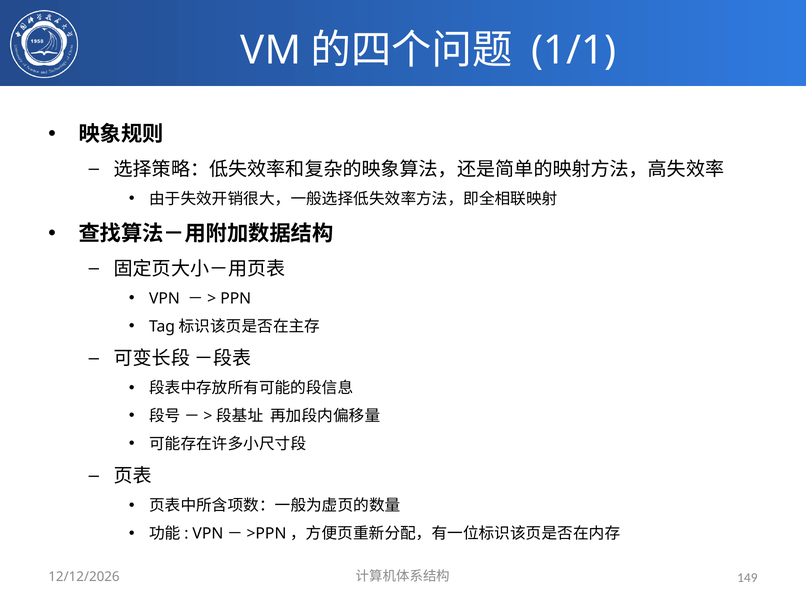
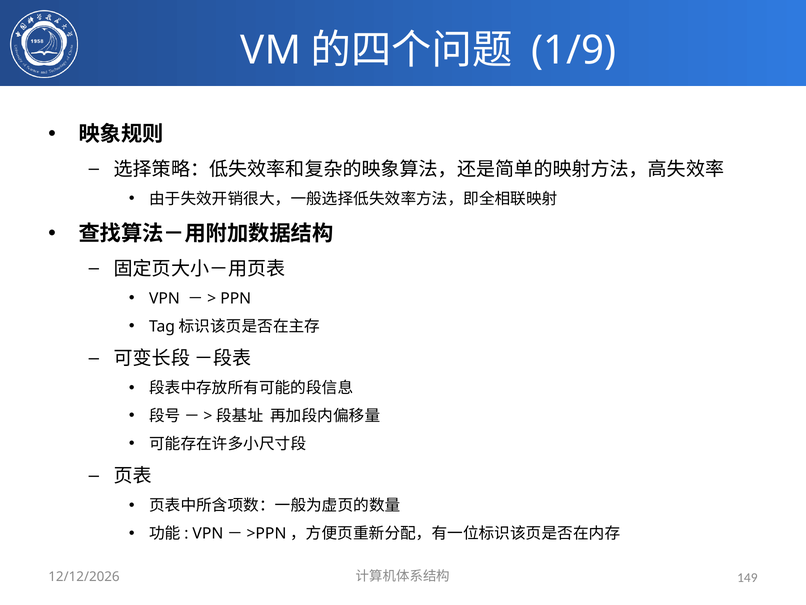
1/1: 1/1 -> 1/9
